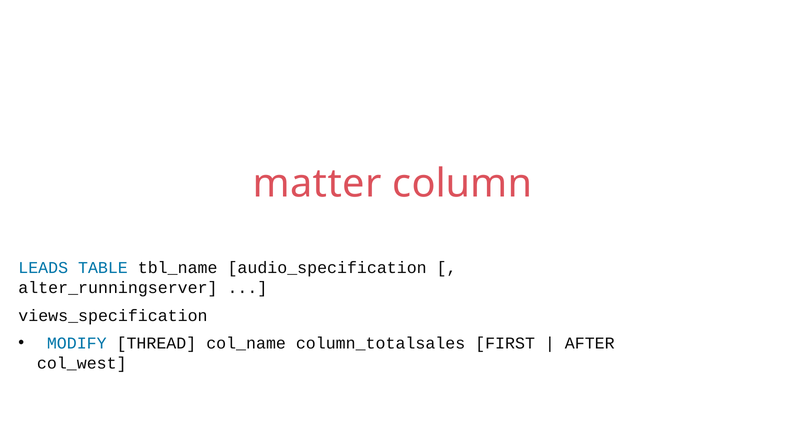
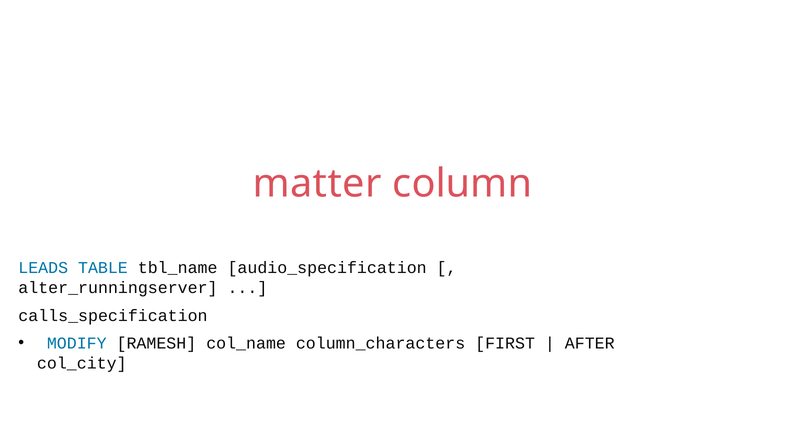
views_specification: views_specification -> calls_specification
THREAD: THREAD -> RAMESH
column_totalsales: column_totalsales -> column_characters
col_west: col_west -> col_city
